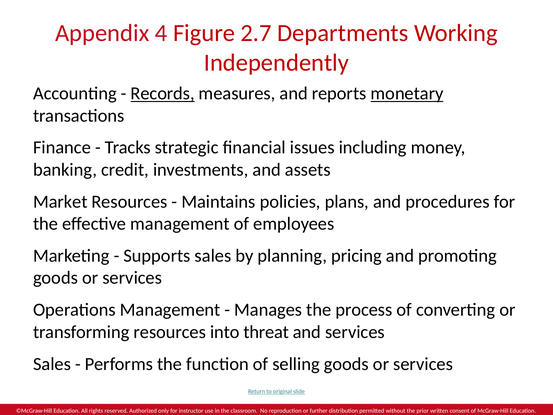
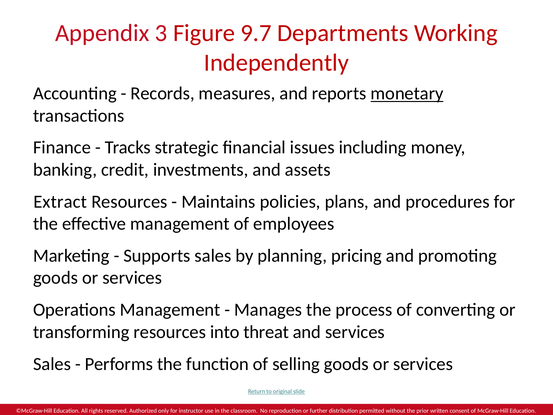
4: 4 -> 3
2.7: 2.7 -> 9.7
Records underline: present -> none
Market: Market -> Extract
